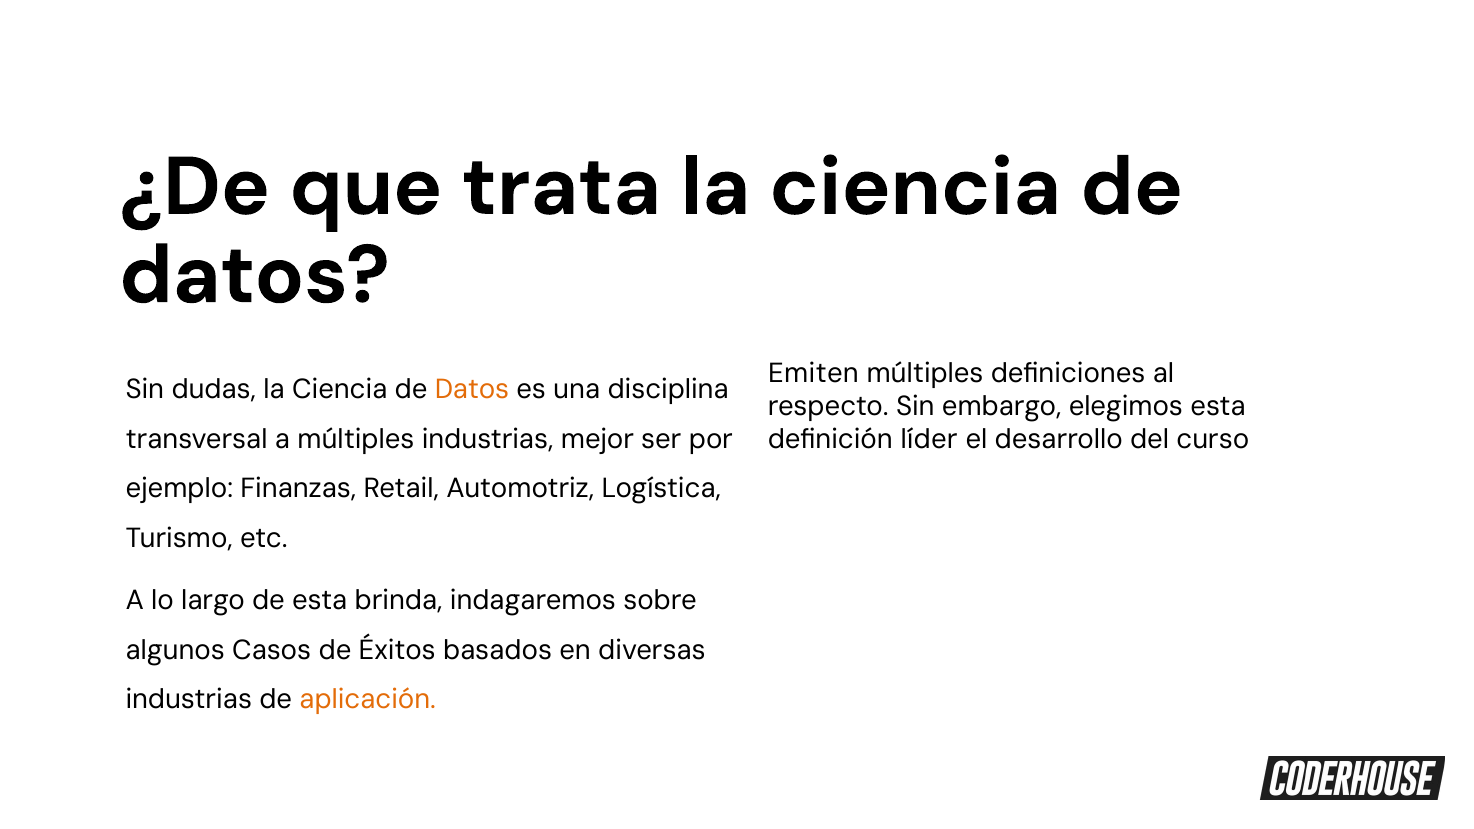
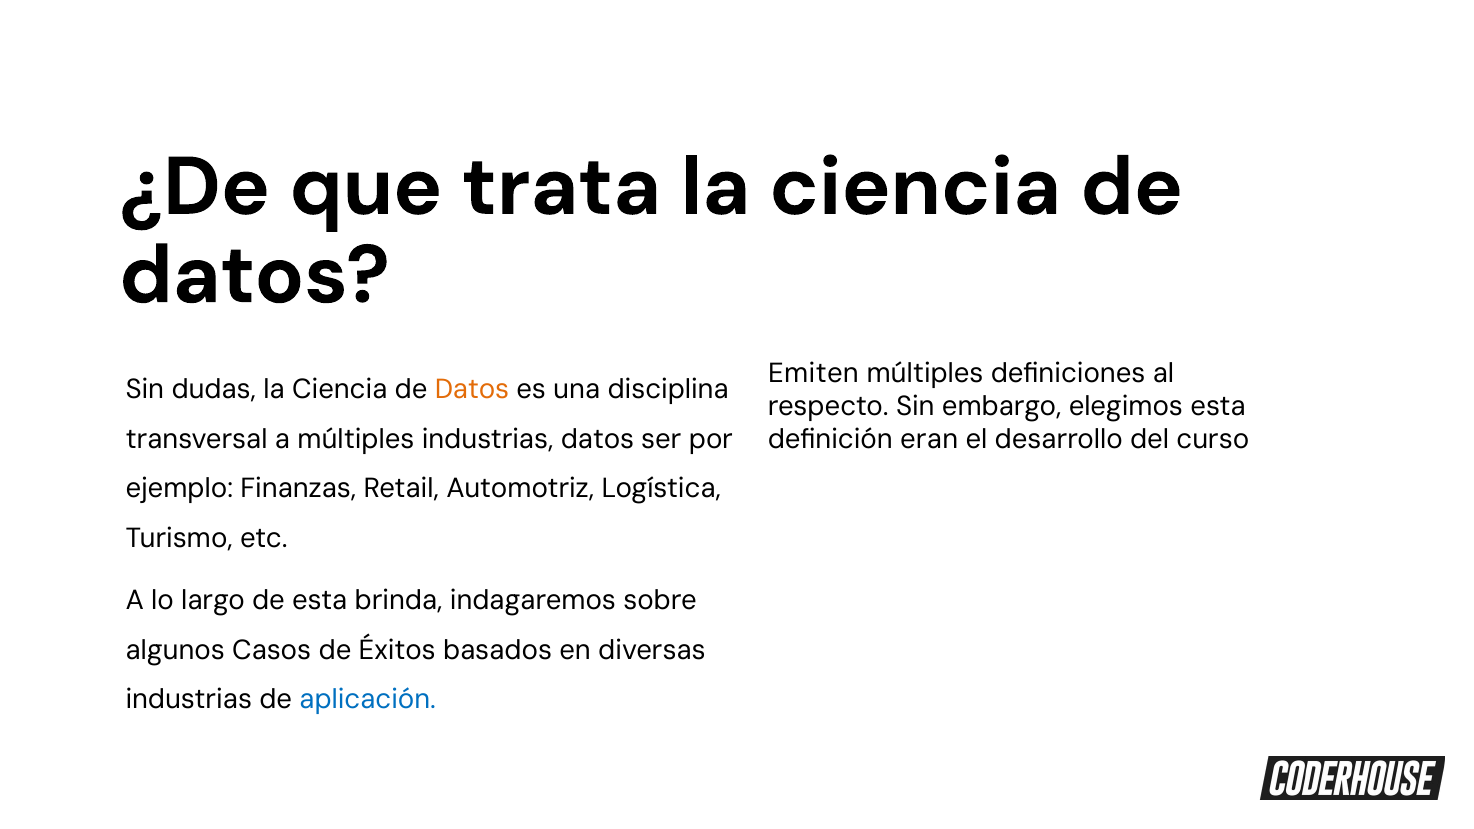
industrias mejor: mejor -> datos
líder: líder -> eran
aplicación colour: orange -> blue
